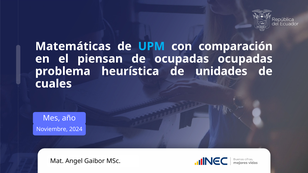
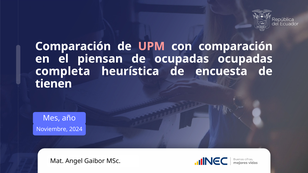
Matemáticas at (73, 46): Matemáticas -> Comparación
UPM colour: light blue -> pink
problema: problema -> completa
unidades: unidades -> encuesta
cuales: cuales -> tienen
